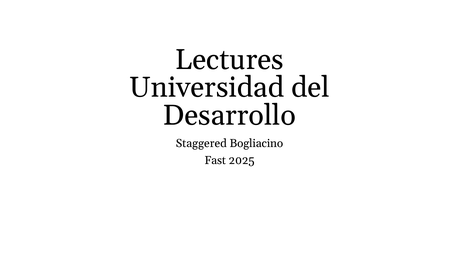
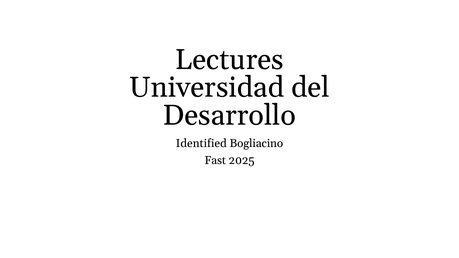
Staggered: Staggered -> Identified
